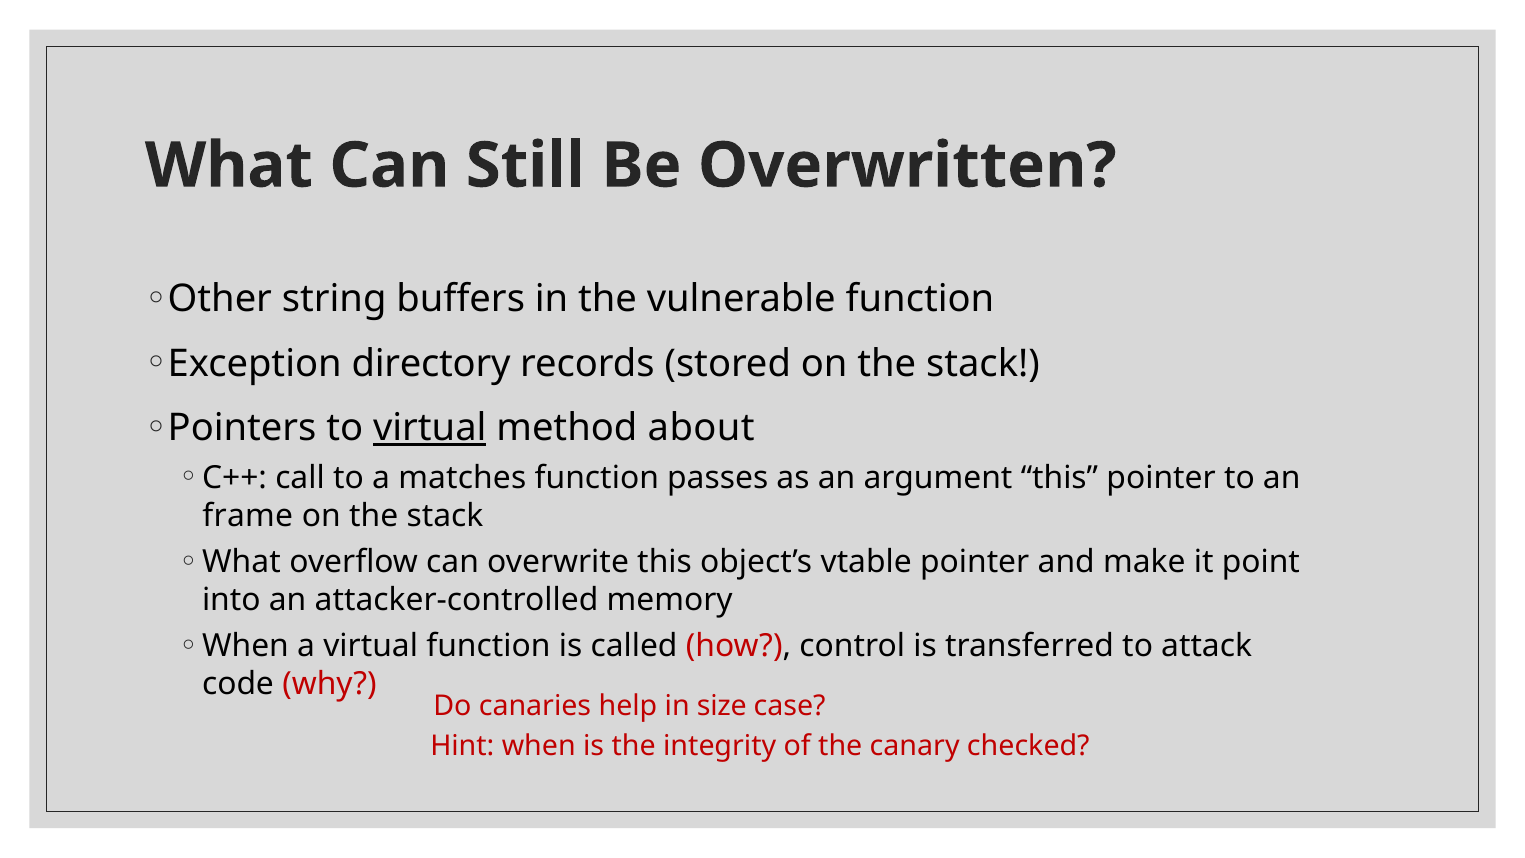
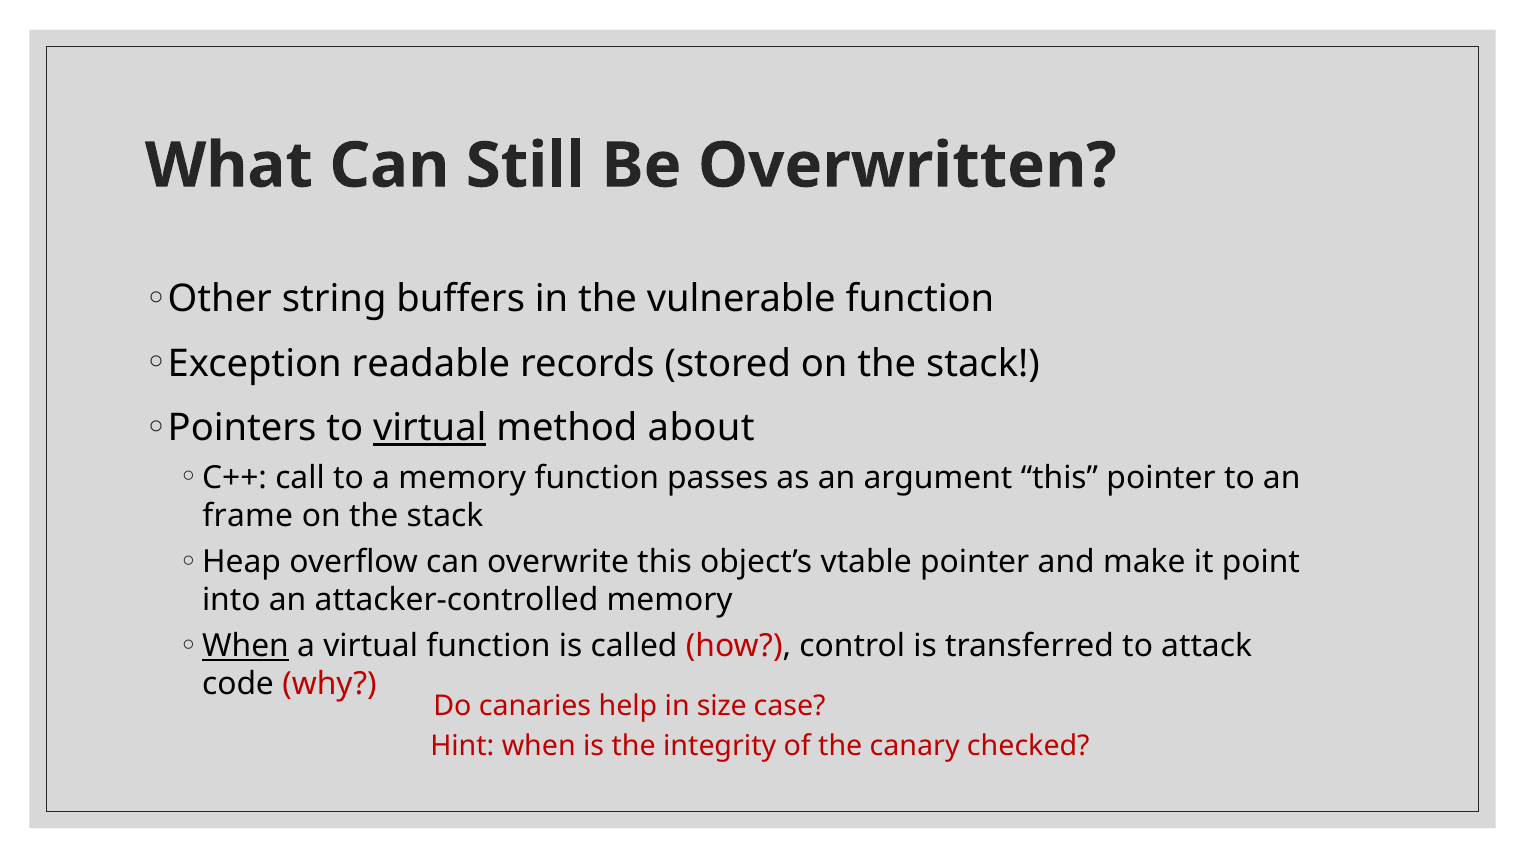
directory: directory -> readable
a matches: matches -> memory
What at (241, 562): What -> Heap
When at (245, 646) underline: none -> present
